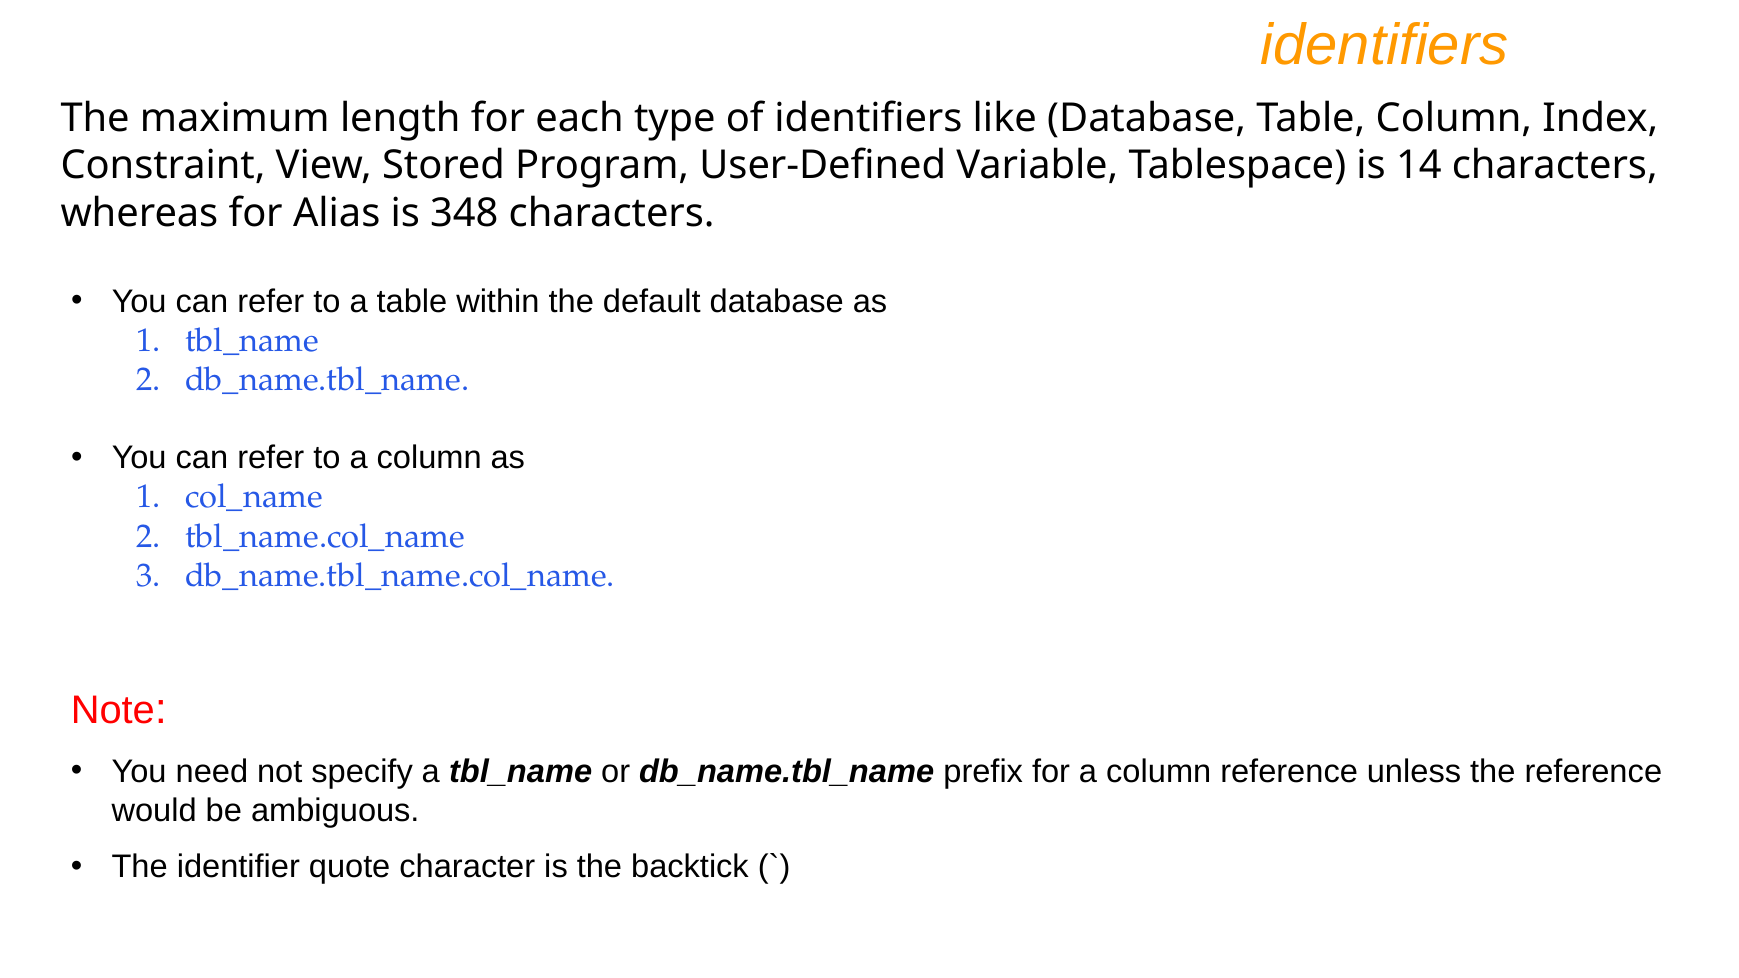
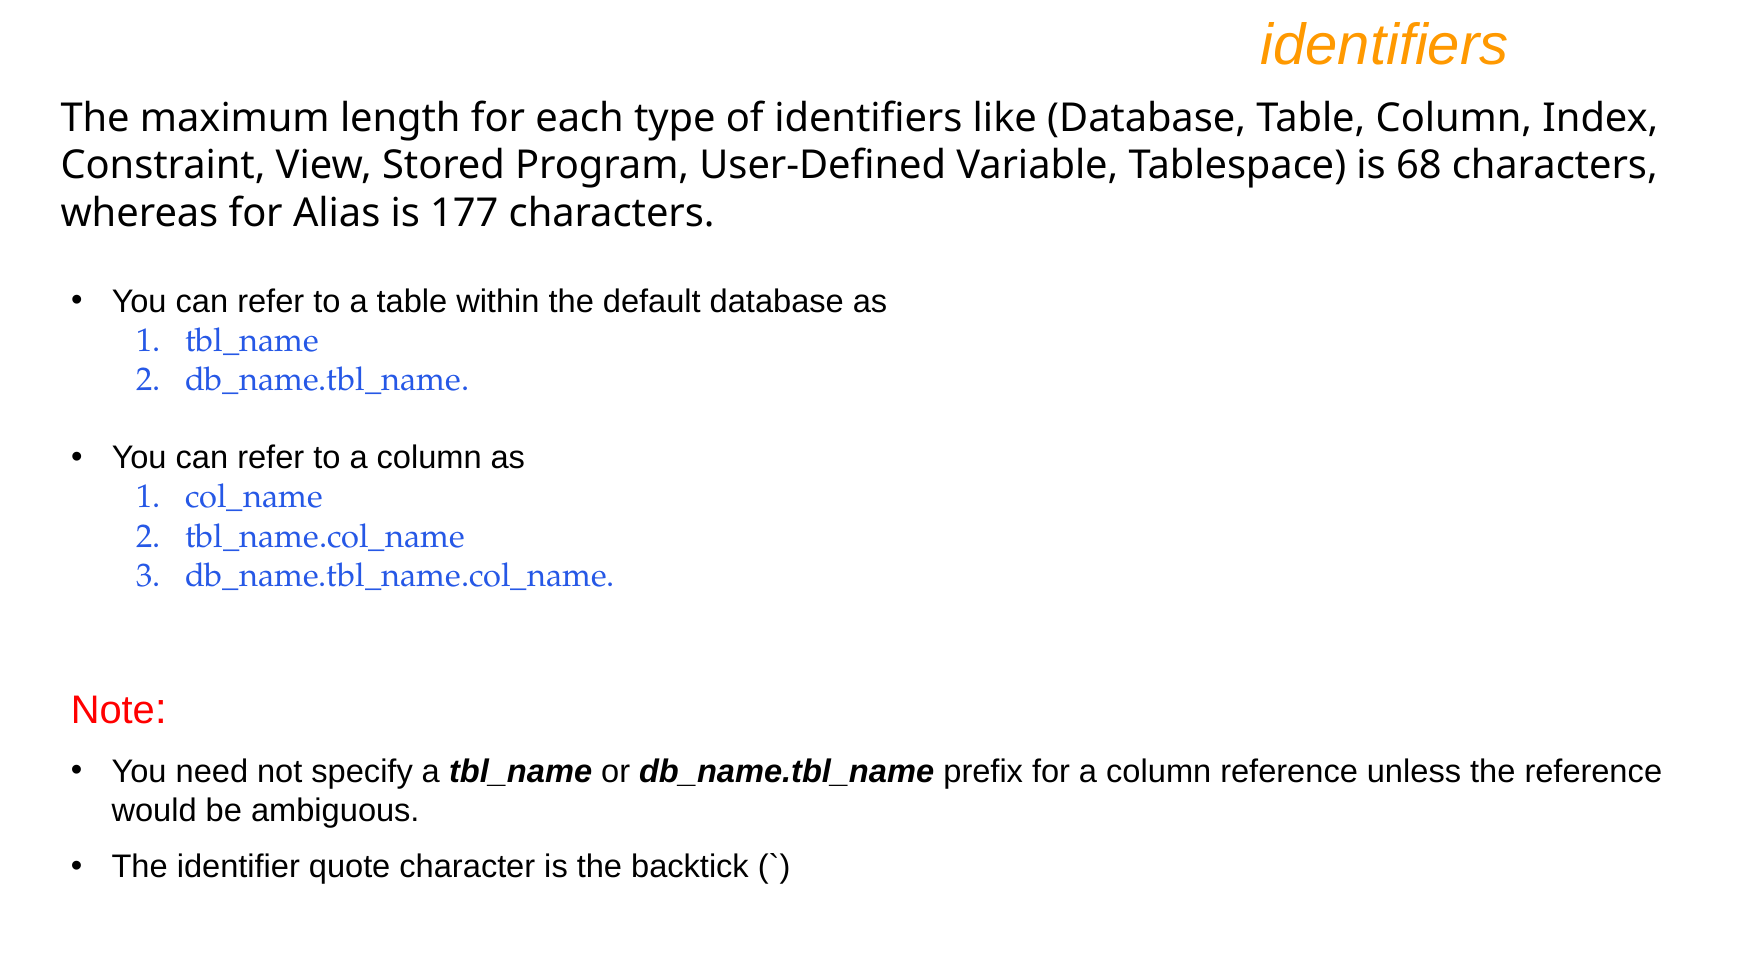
14: 14 -> 68
348: 348 -> 177
